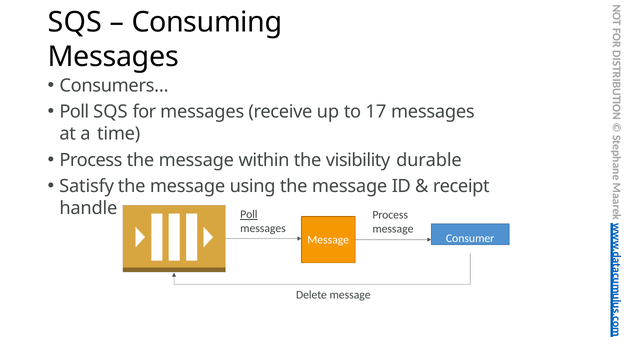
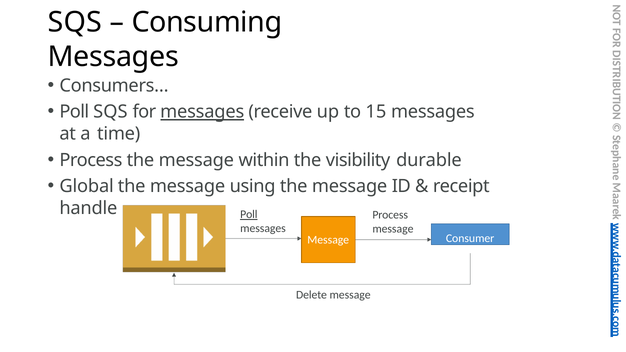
messages at (202, 112) underline: none -> present
17: 17 -> 15
Satisfy: Satisfy -> Global
